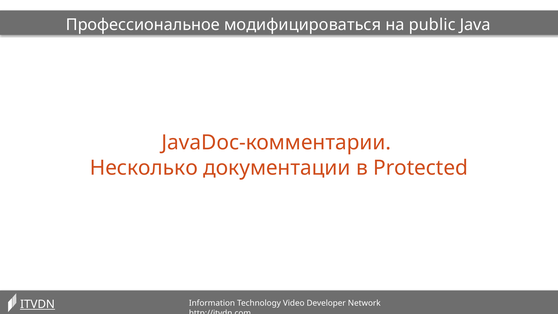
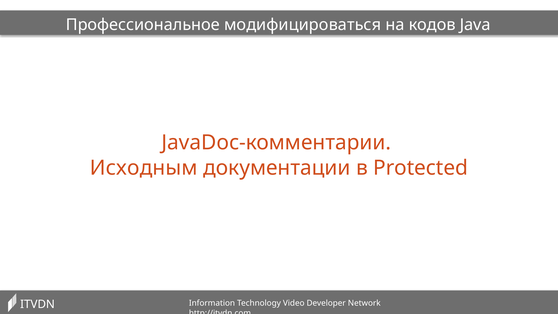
public: public -> кодов
Несколько: Несколько -> Исходным
ITVDN underline: present -> none
